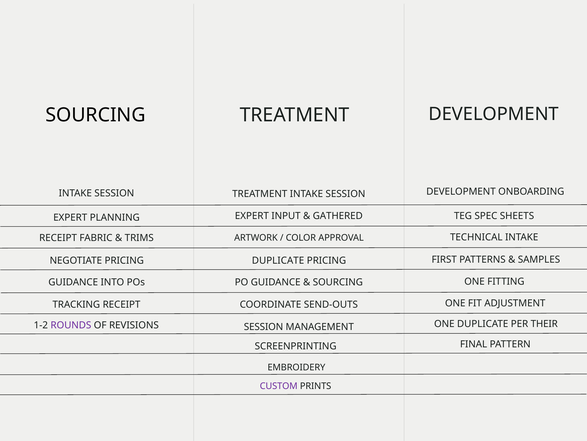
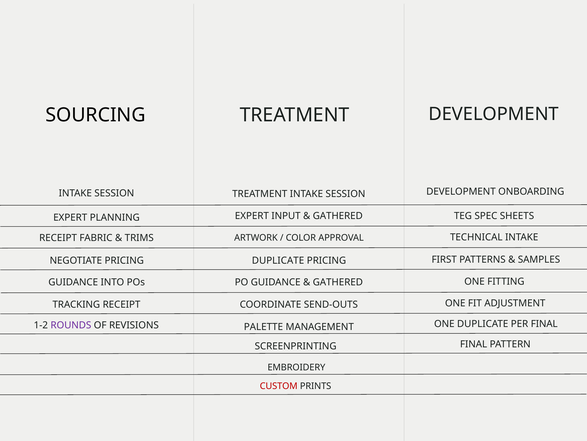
SOURCING at (338, 282): SOURCING -> GATHERED
PER THEIR: THEIR -> FINAL
SESSION at (264, 326): SESSION -> PALETTE
CUSTOM colour: purple -> red
